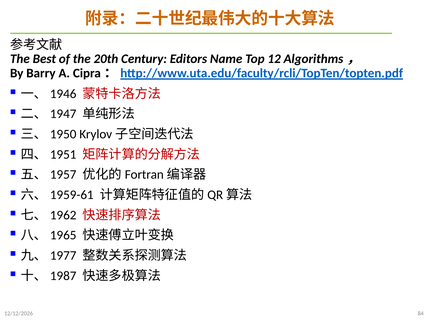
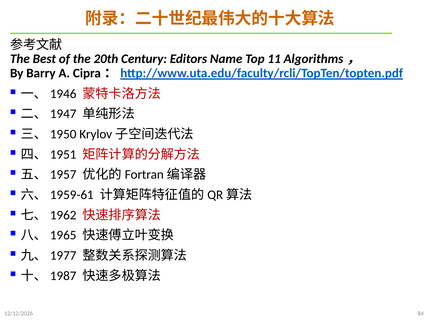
12: 12 -> 11
